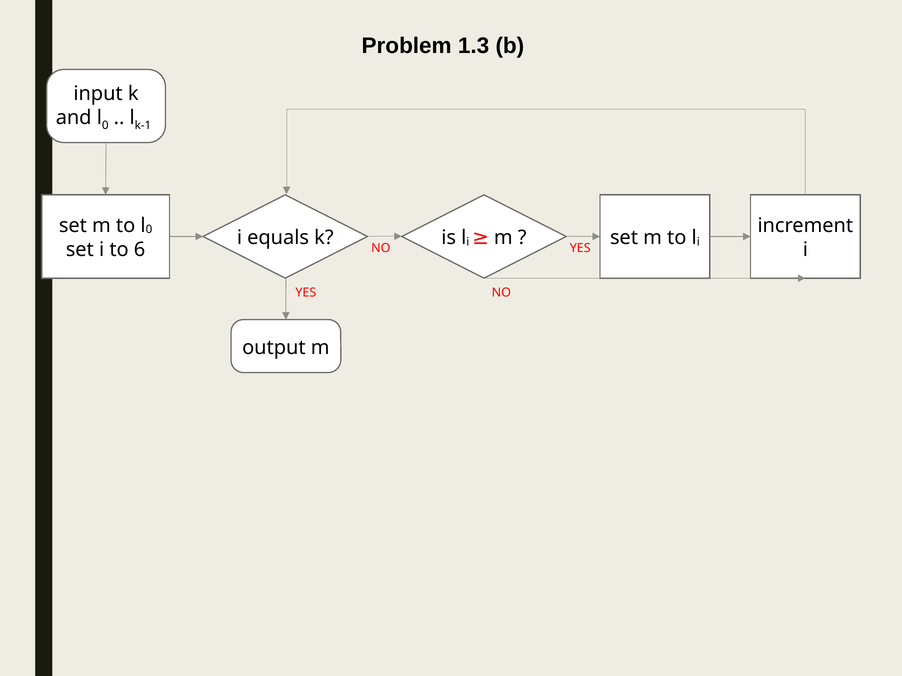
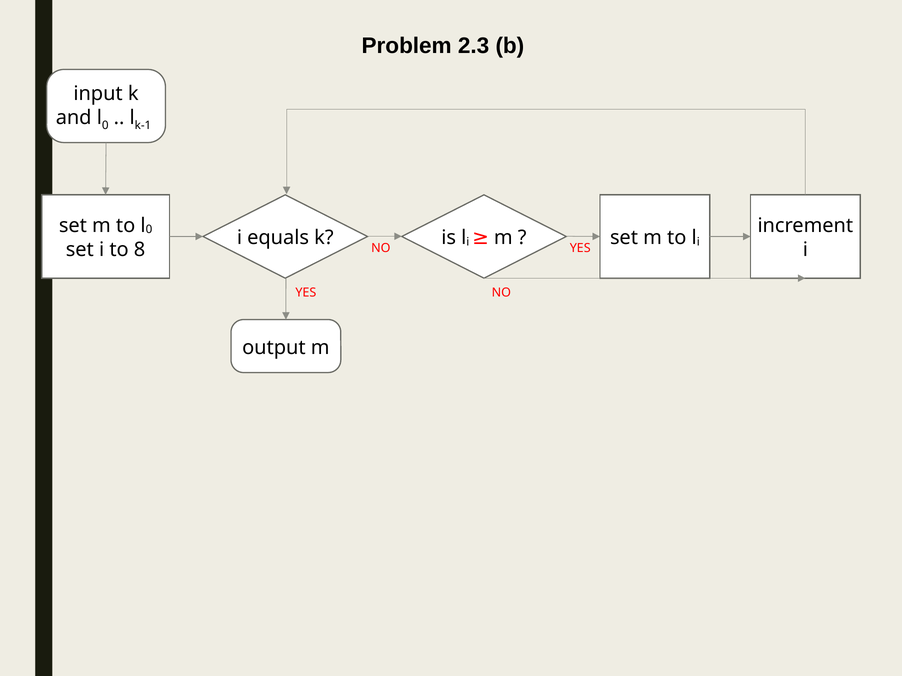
1.3: 1.3 -> 2.3
6: 6 -> 8
